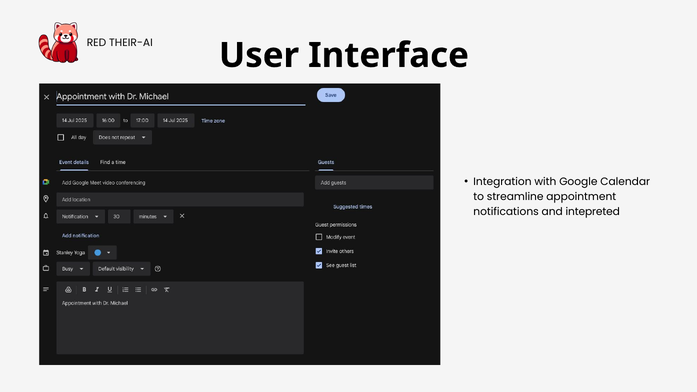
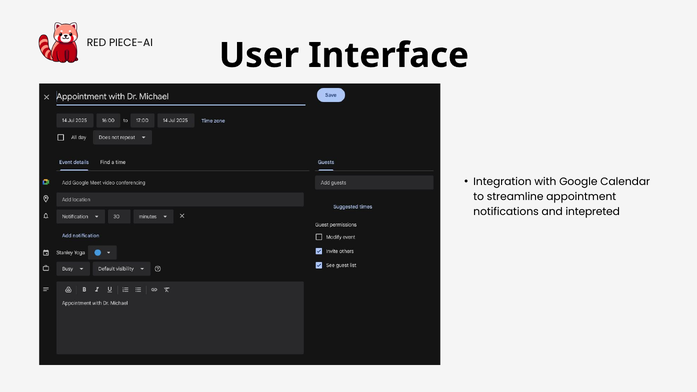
THEIR-AI: THEIR-AI -> PIECE-AI
